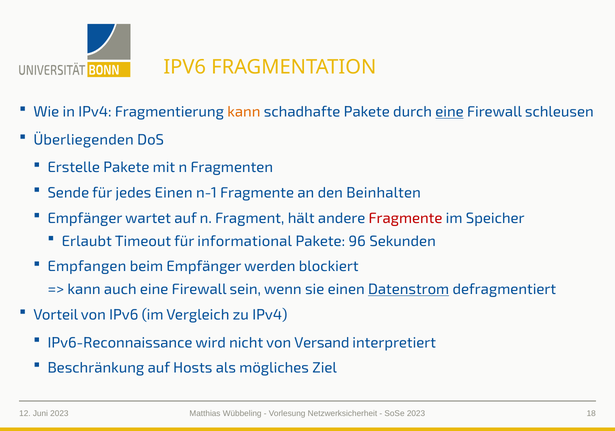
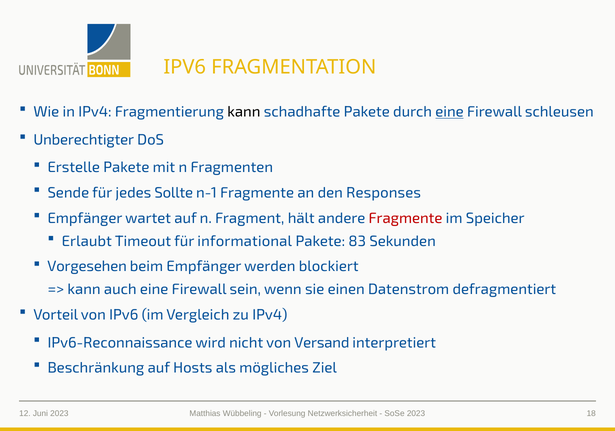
kann at (244, 112) colour: orange -> black
Überliegenden: Überliegenden -> Unberechtigter
jedes Einen: Einen -> Sollte
Beinhalten: Beinhalten -> Responses
96: 96 -> 83
Empfangen: Empfangen -> Vorgesehen
Datenstrom underline: present -> none
